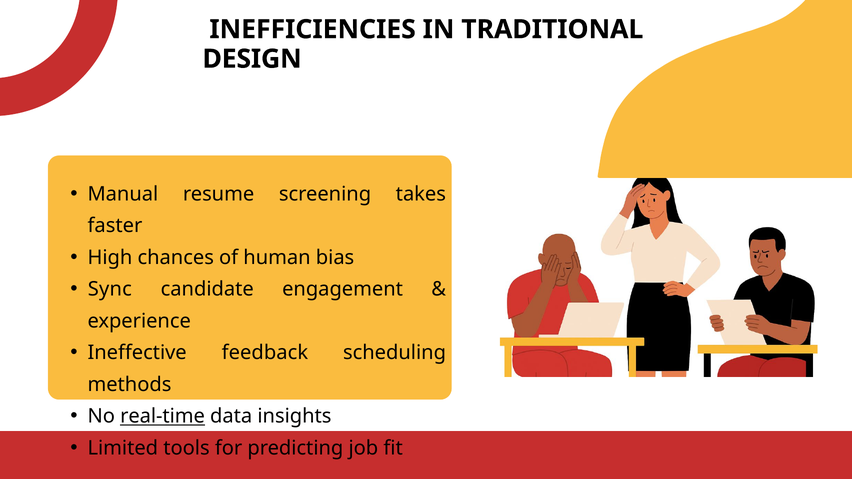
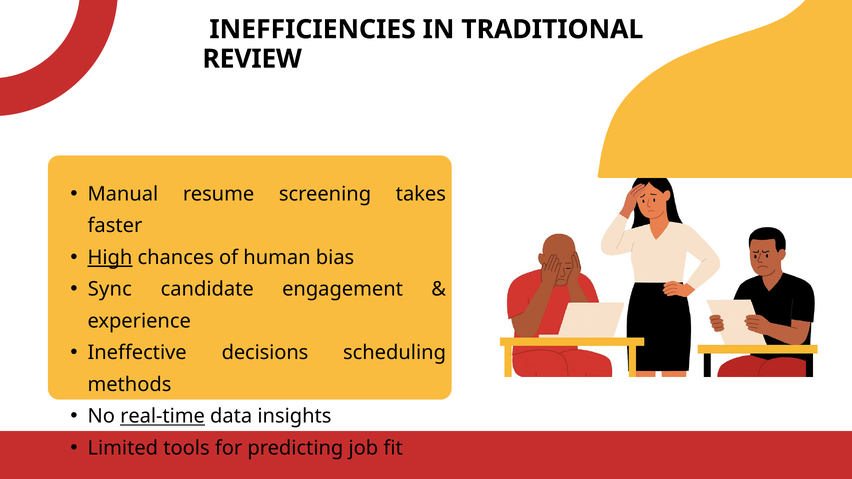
DESIGN: DESIGN -> REVIEW
High underline: none -> present
feedback: feedback -> decisions
